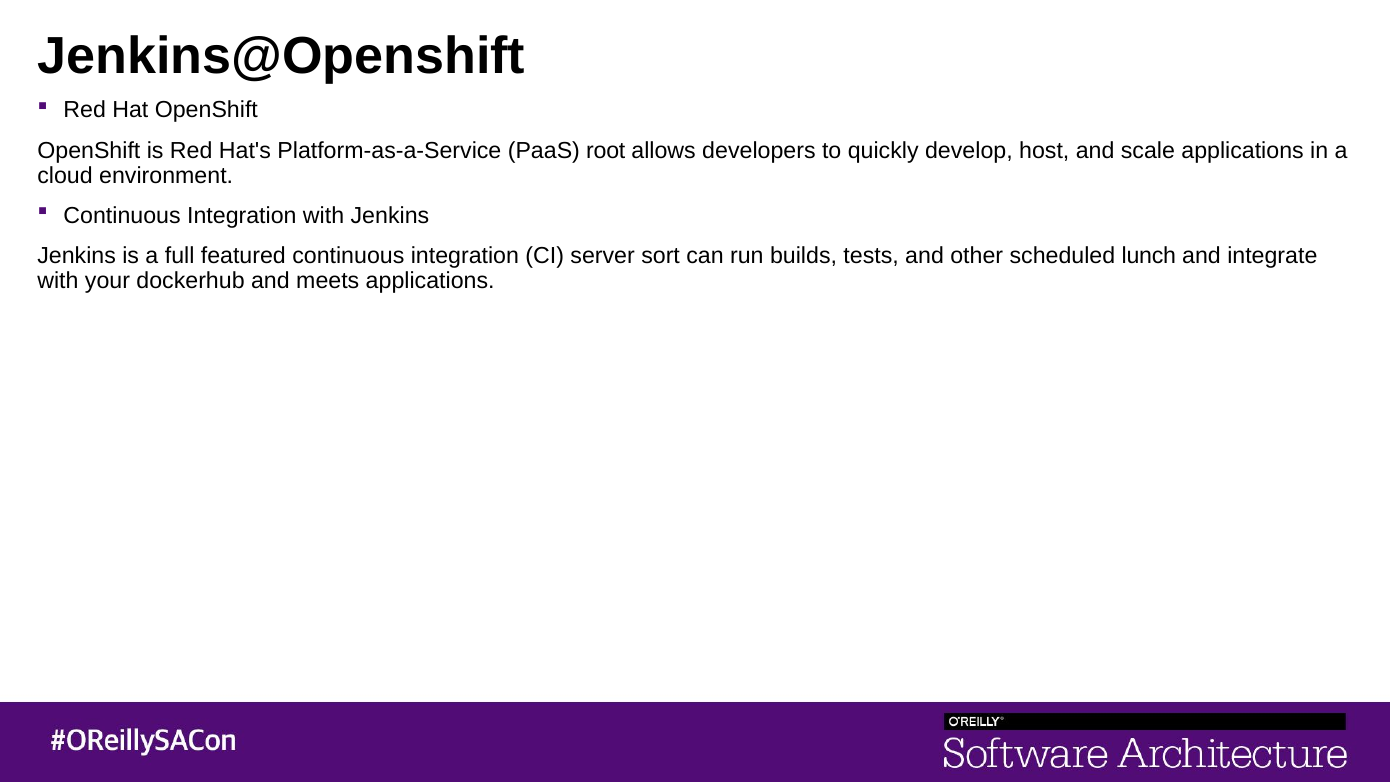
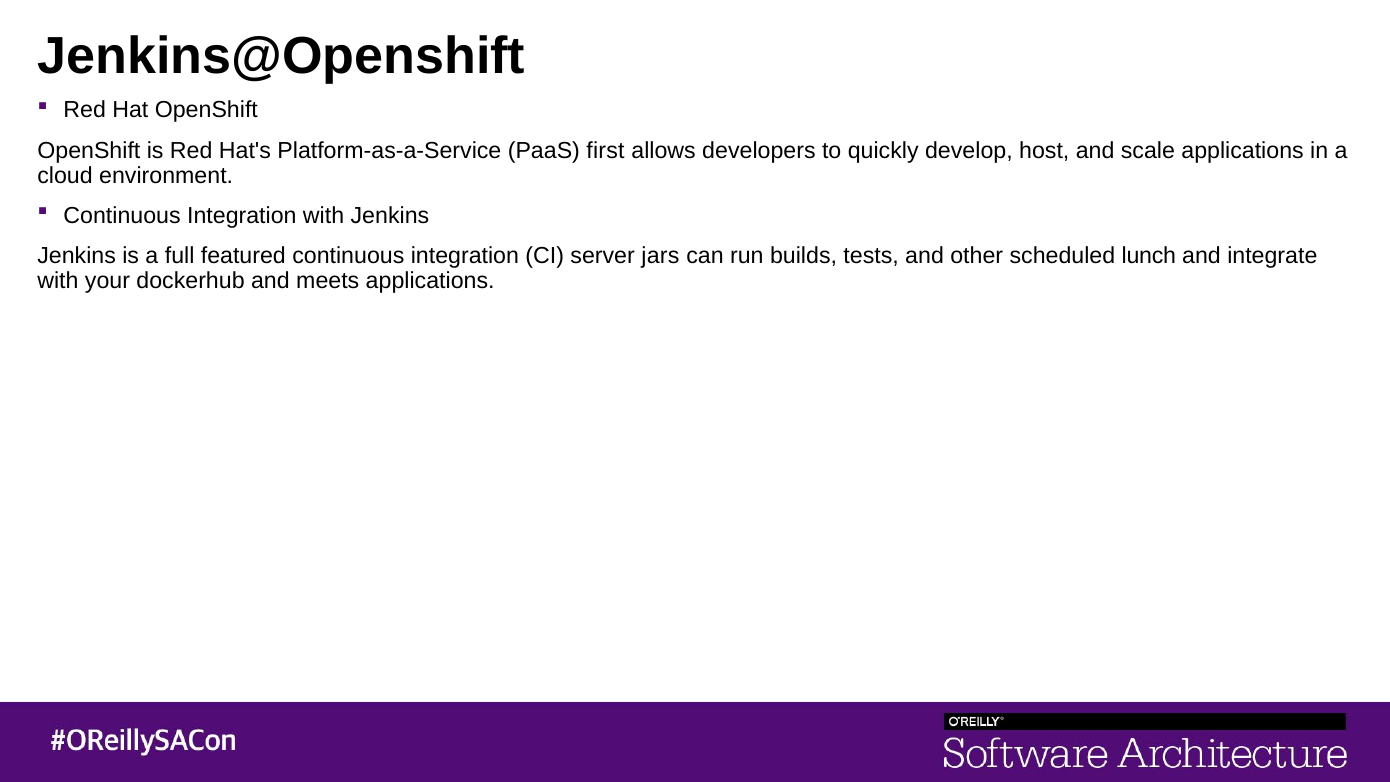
root: root -> first
sort: sort -> jars
